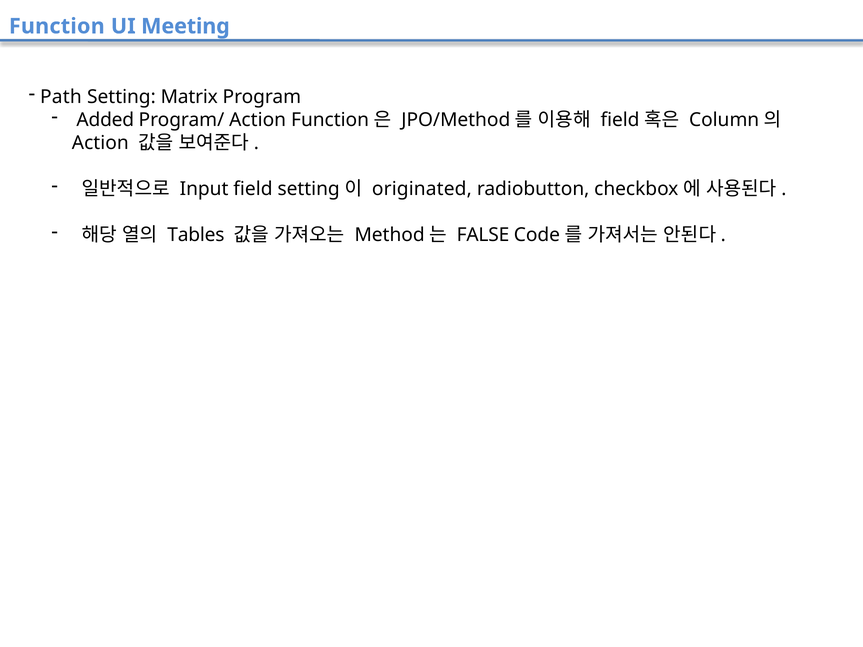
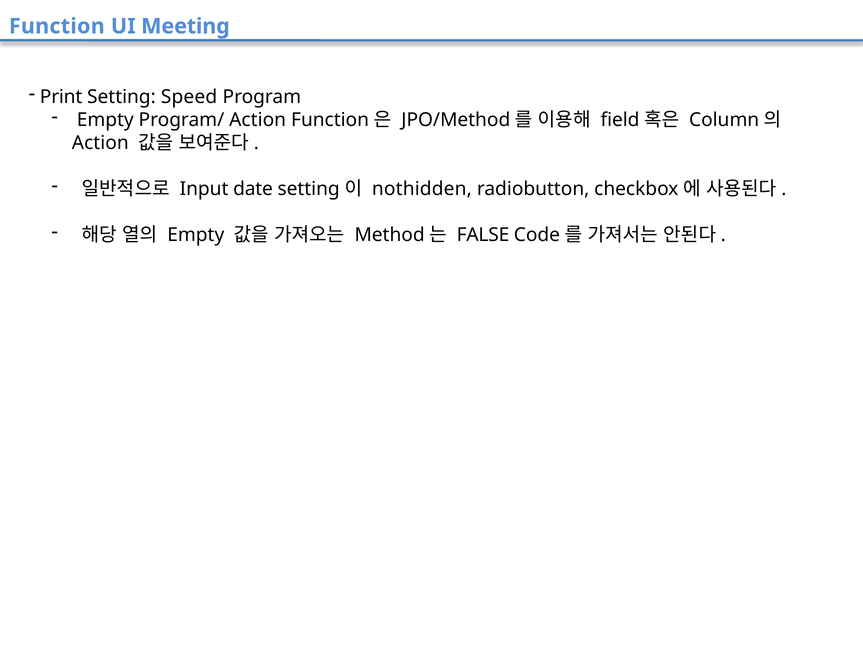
Path: Path -> Print
Matrix: Matrix -> Speed
Added at (105, 120): Added -> Empty
field: field -> date
originated: originated -> nothidden
Tables at (196, 235): Tables -> Empty
